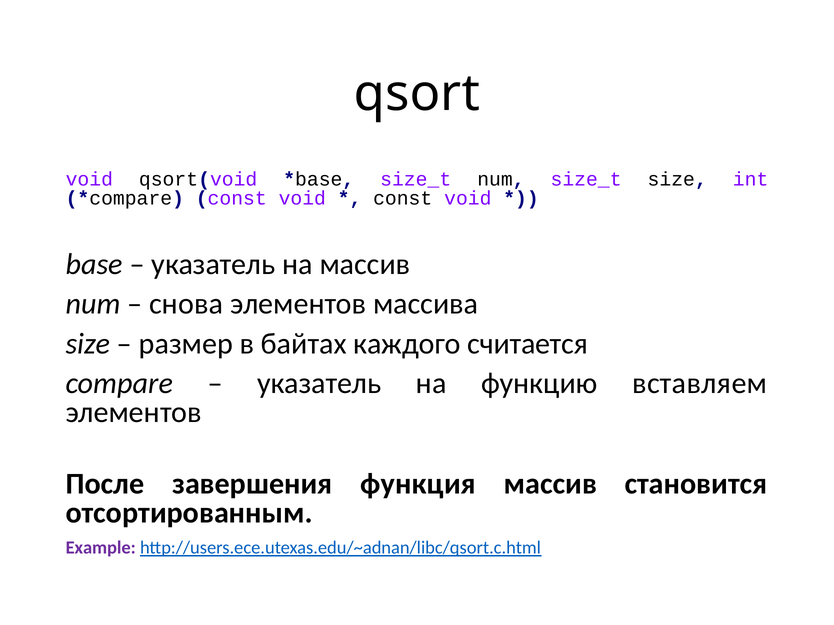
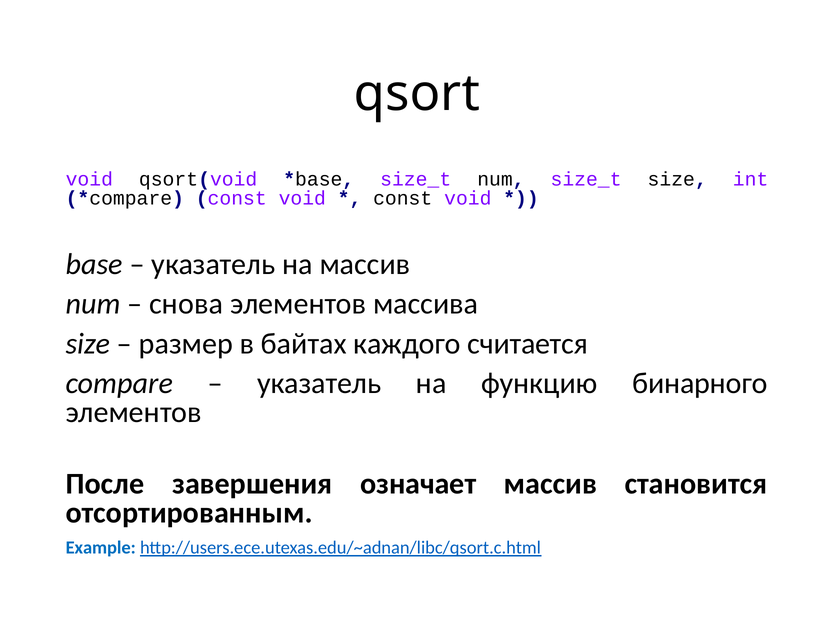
вставляем: вставляем -> бинарного
функция: функция -> означает
Example colour: purple -> blue
